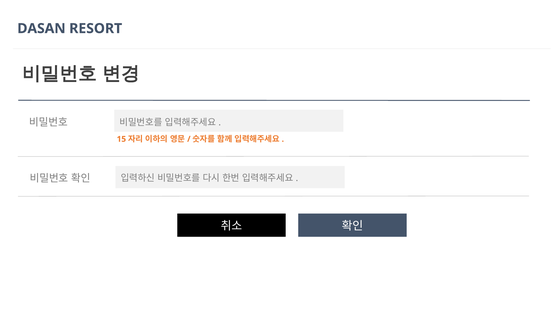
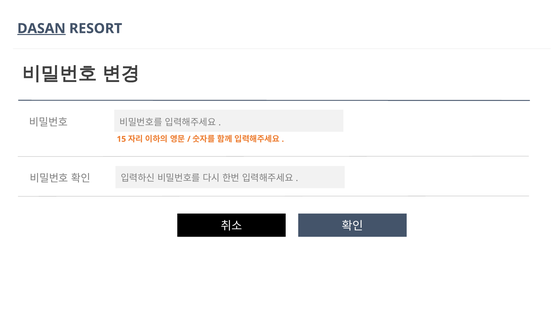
DASAN underline: none -> present
